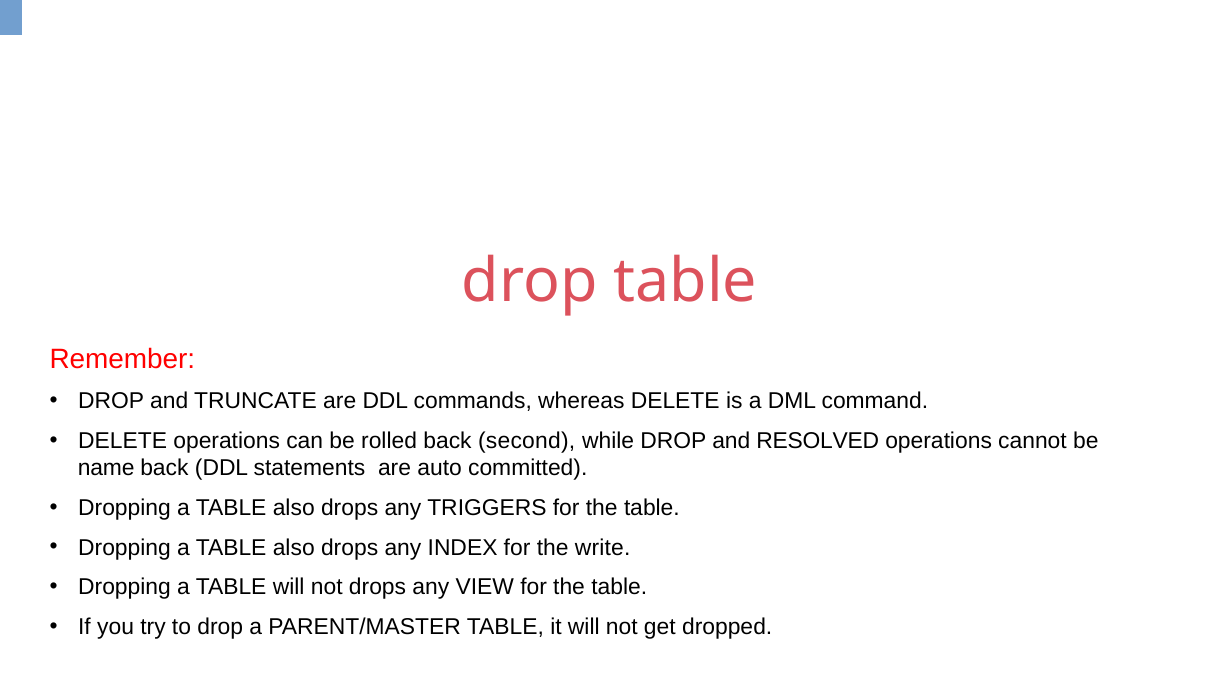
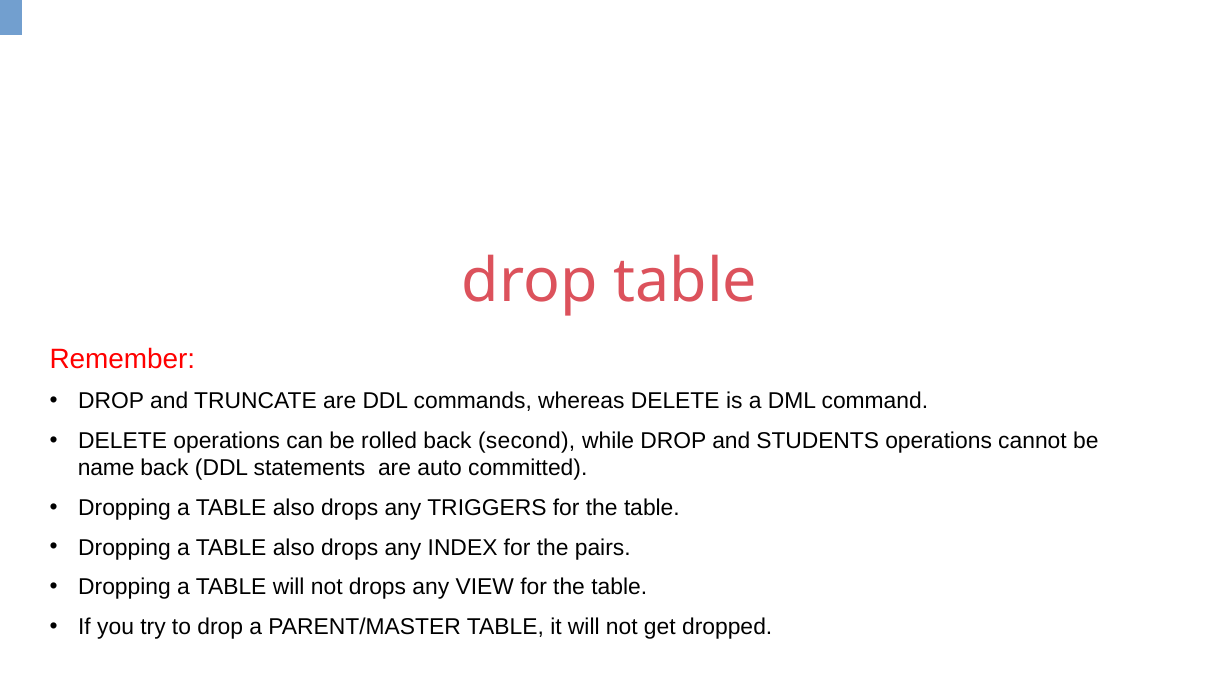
RESOLVED: RESOLVED -> STUDENTS
write: write -> pairs
